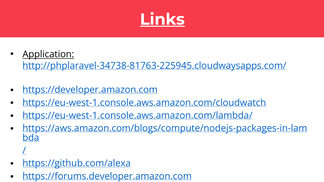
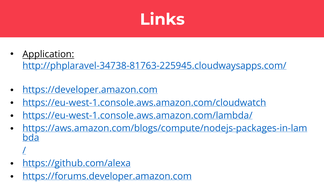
Links underline: present -> none
